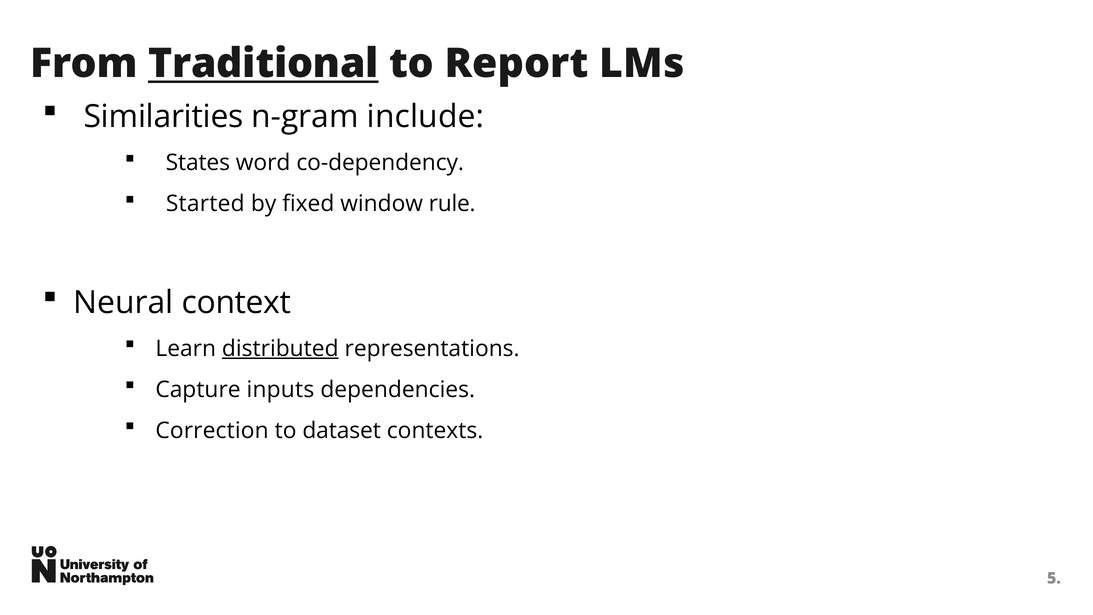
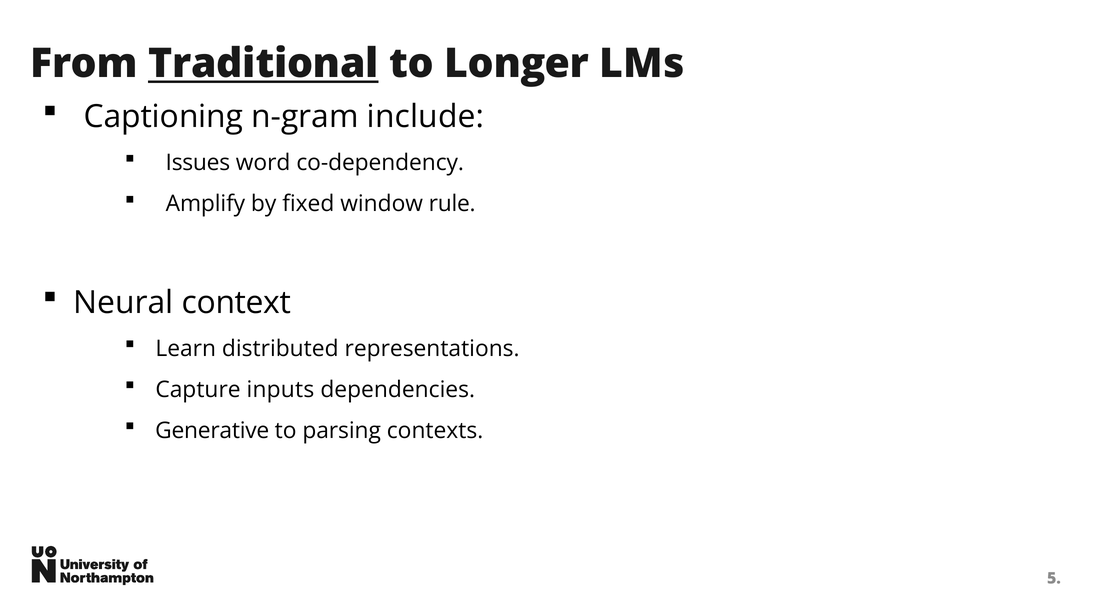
Report: Report -> Longer
Similarities: Similarities -> Captioning
States: States -> Issues
Started: Started -> Amplify
distributed underline: present -> none
Correction: Correction -> Generative
dataset: dataset -> parsing
